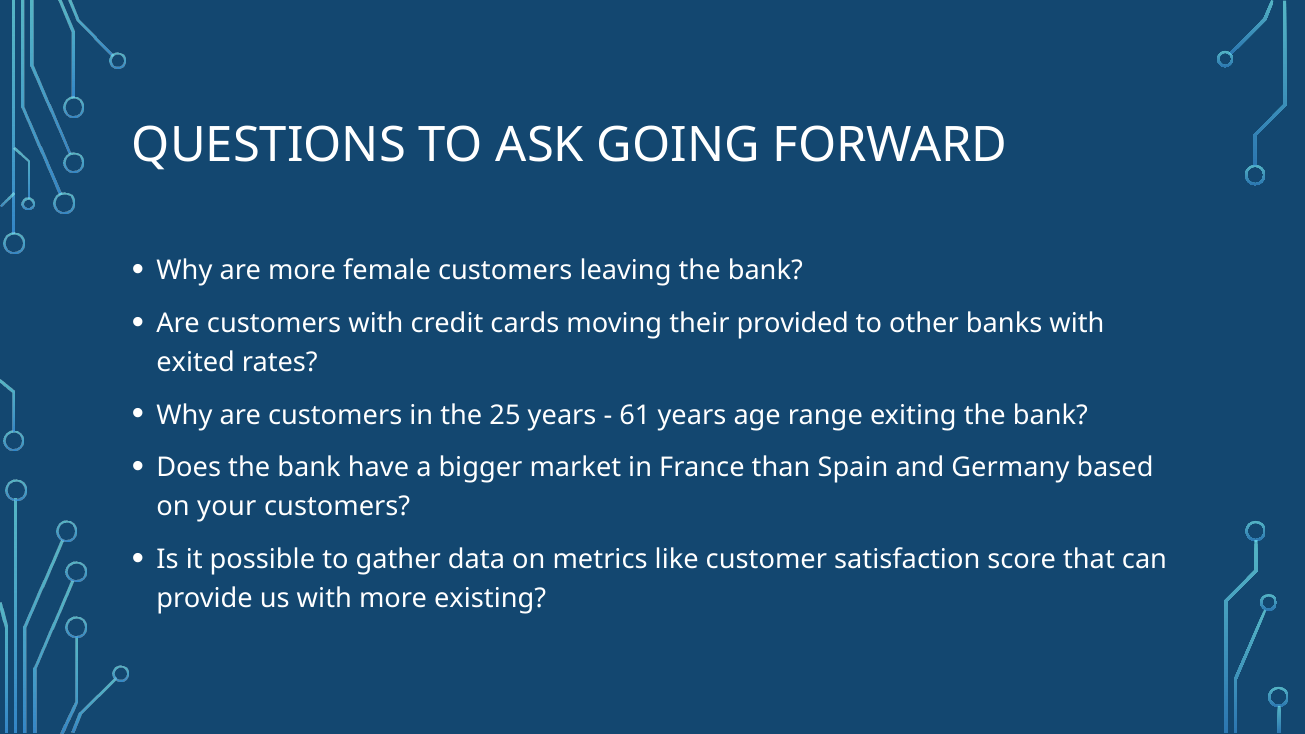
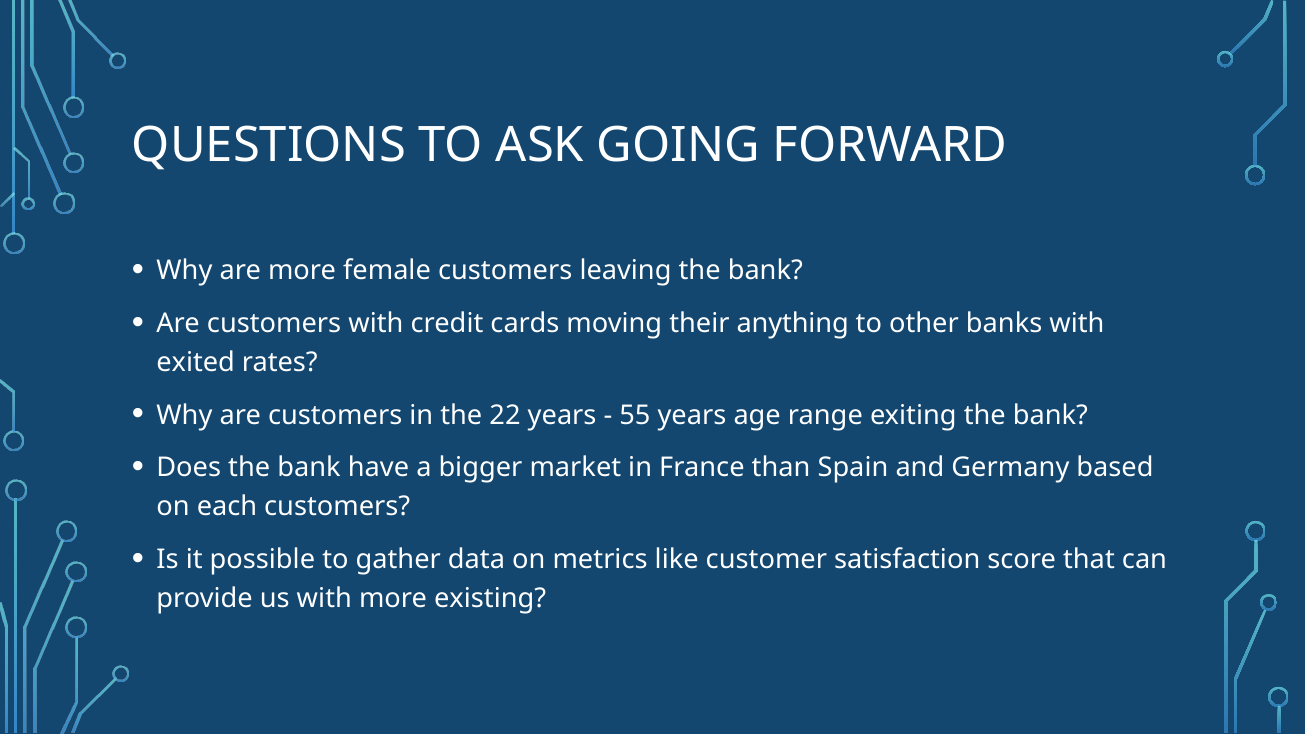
provided: provided -> anything
25: 25 -> 22
61: 61 -> 55
your: your -> each
